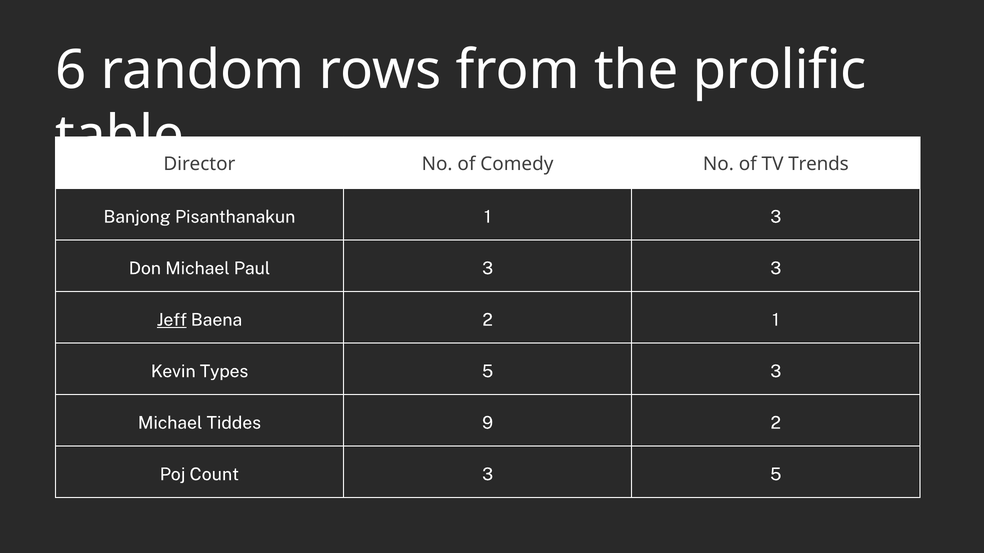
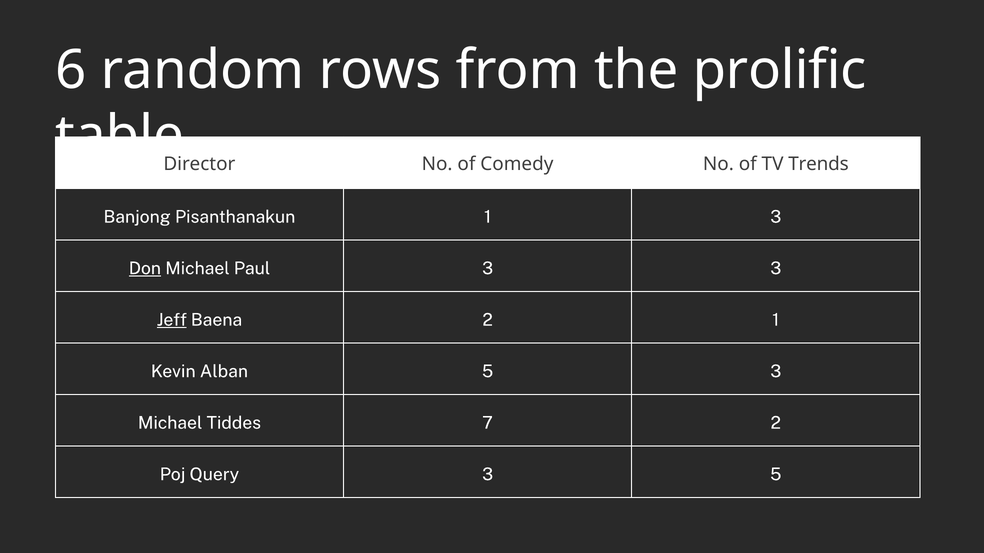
Don underline: none -> present
Types: Types -> Alban
9: 9 -> 7
Count: Count -> Query
